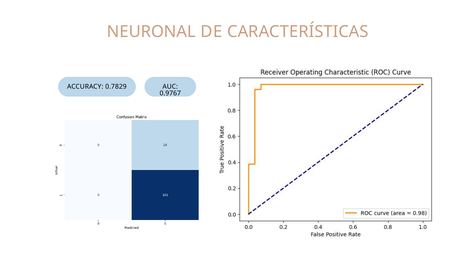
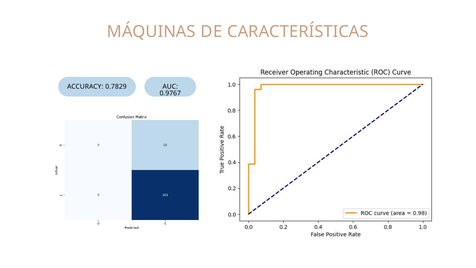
NEURONAL: NEURONAL -> MÁQUINAS
